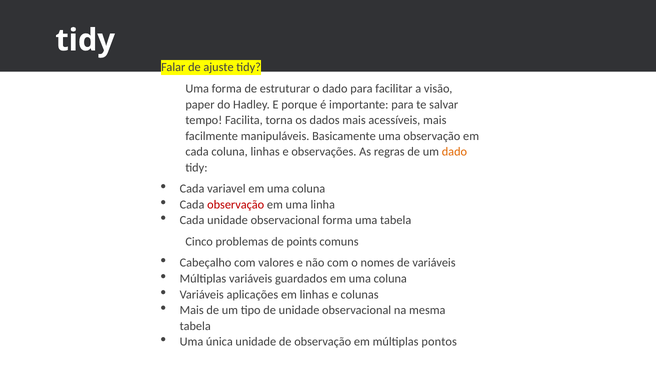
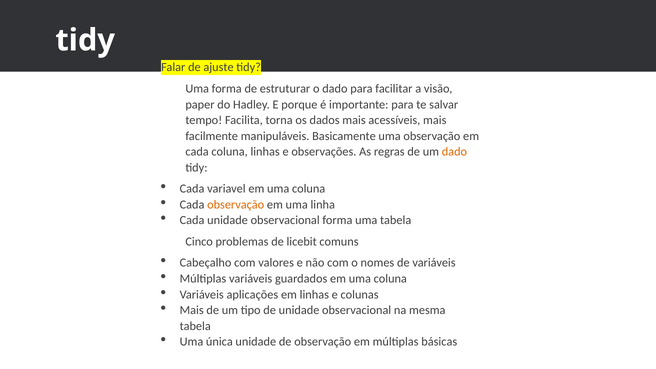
observação at (236, 205) colour: red -> orange
points: points -> licebit
pontos: pontos -> básicas
